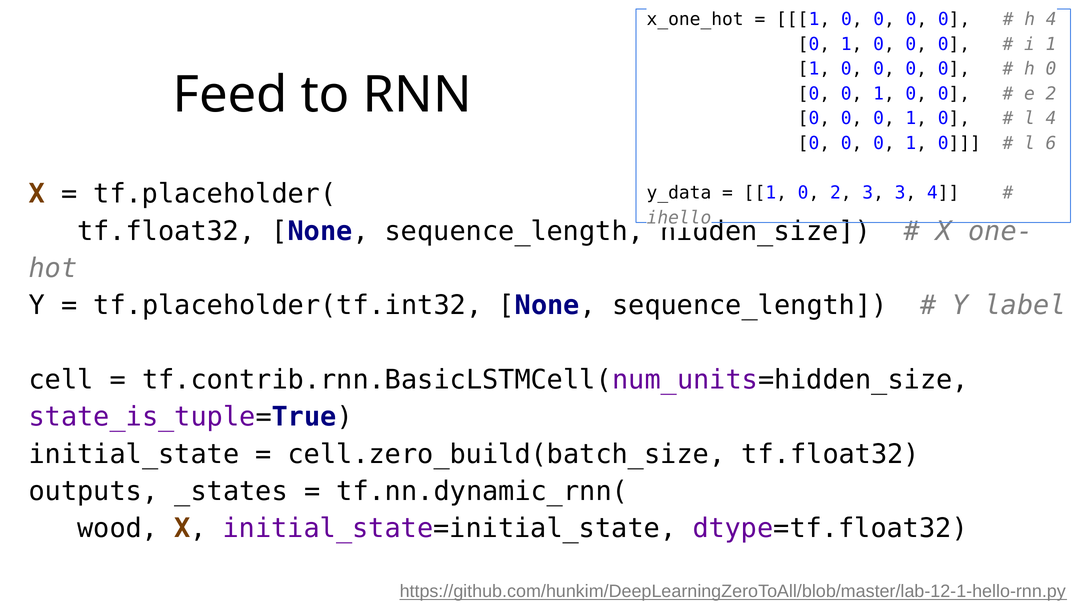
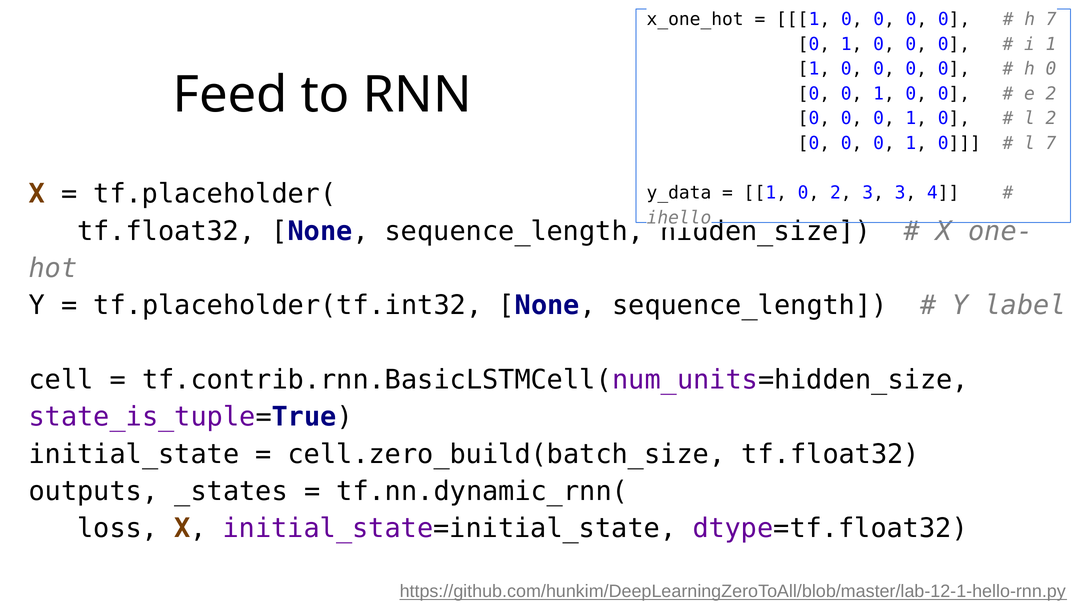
h 4: 4 -> 7
l 4: 4 -> 2
l 6: 6 -> 7
wood: wood -> loss
